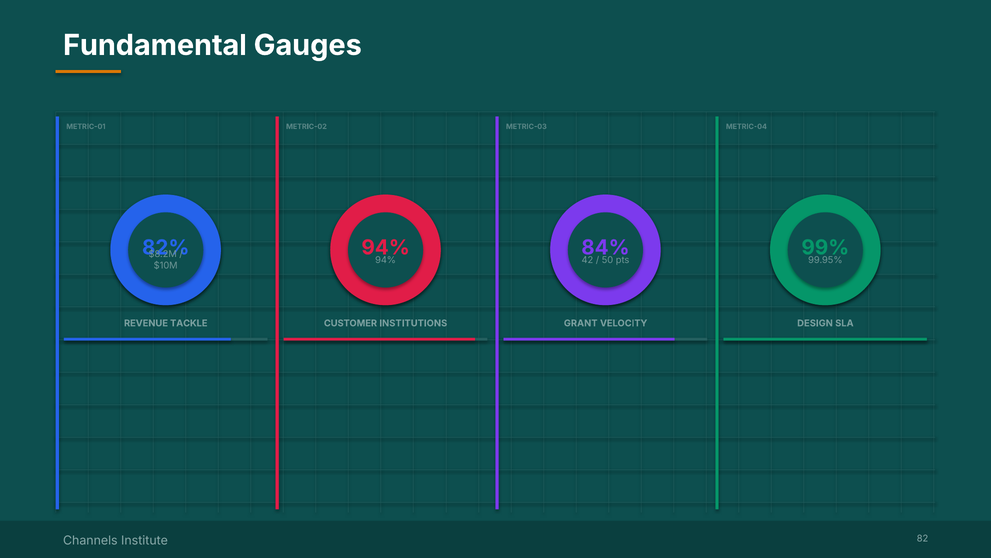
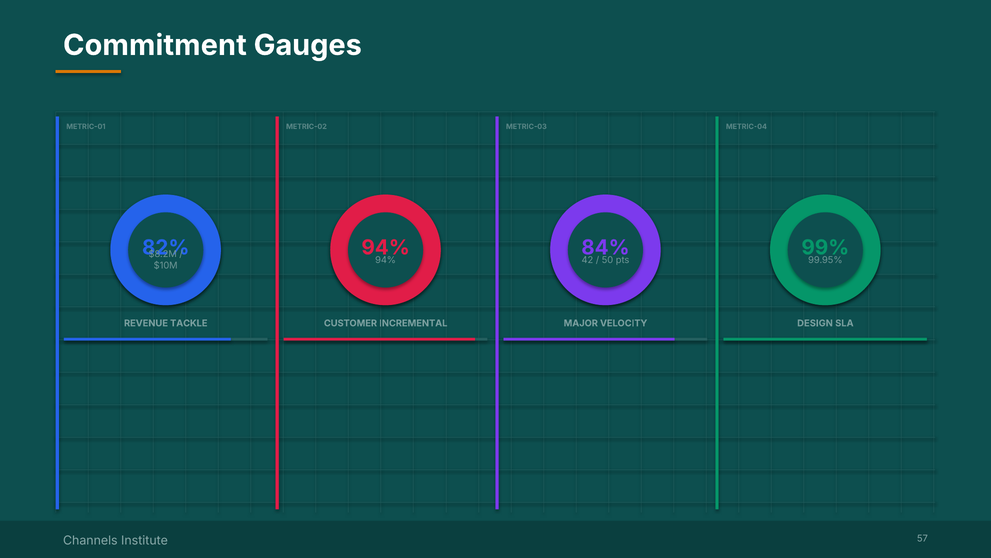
Fundamental: Fundamental -> Commitment
INSTITUTIONS: INSTITUTIONS -> INCREMENTAL
GRANT: GRANT -> MAJOR
82: 82 -> 57
